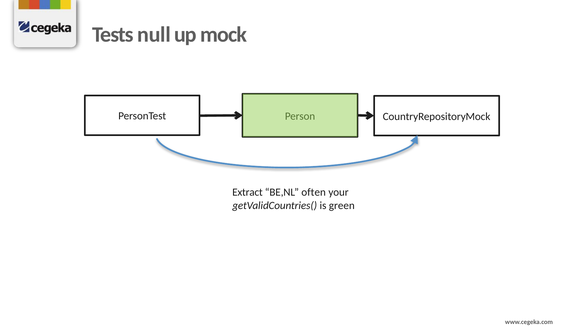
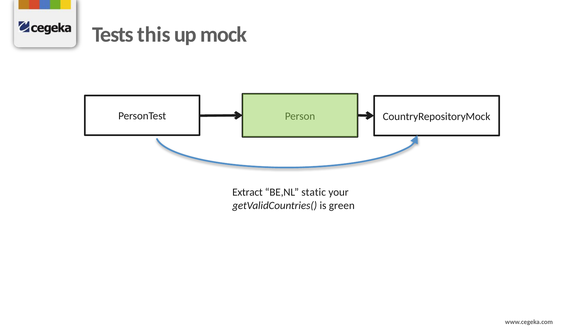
null: null -> this
often: often -> static
